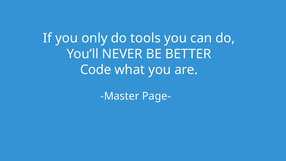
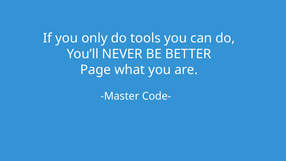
Code: Code -> Page
Page-: Page- -> Code-
